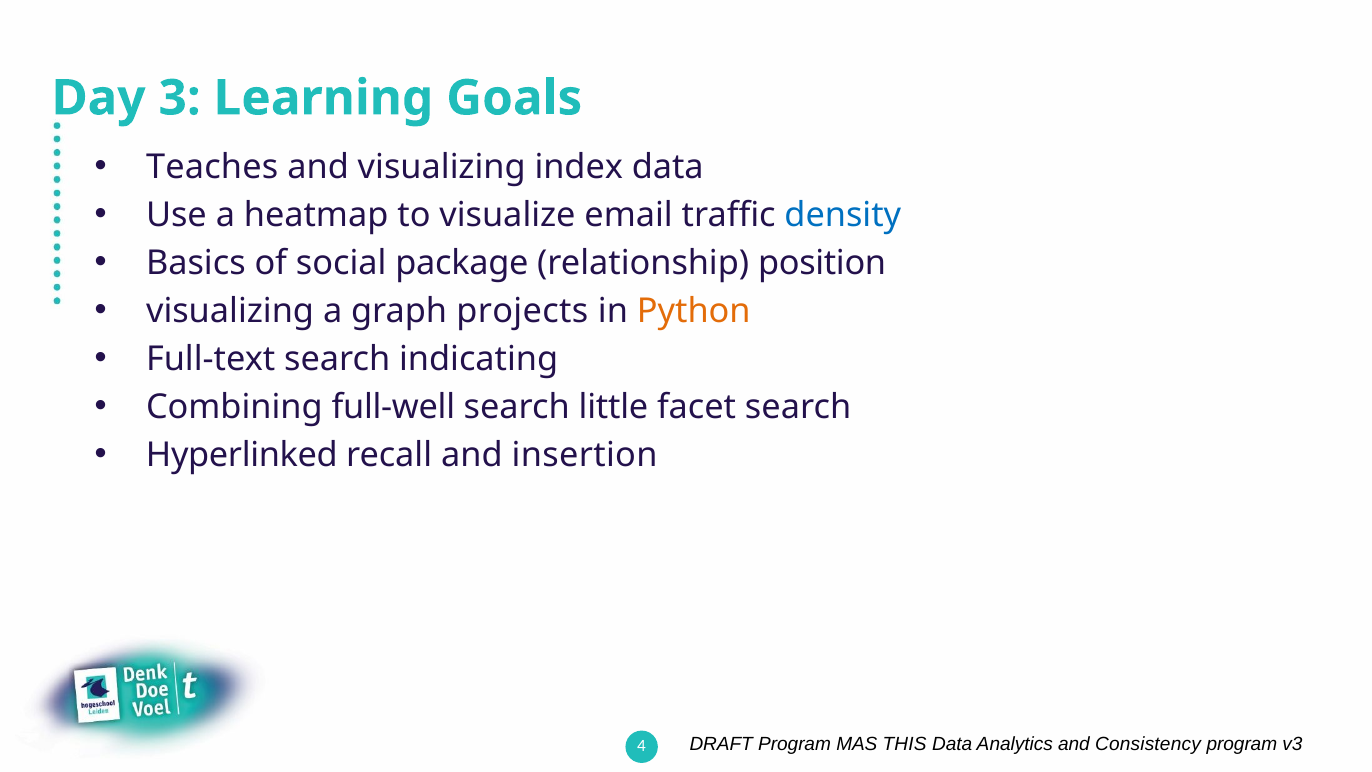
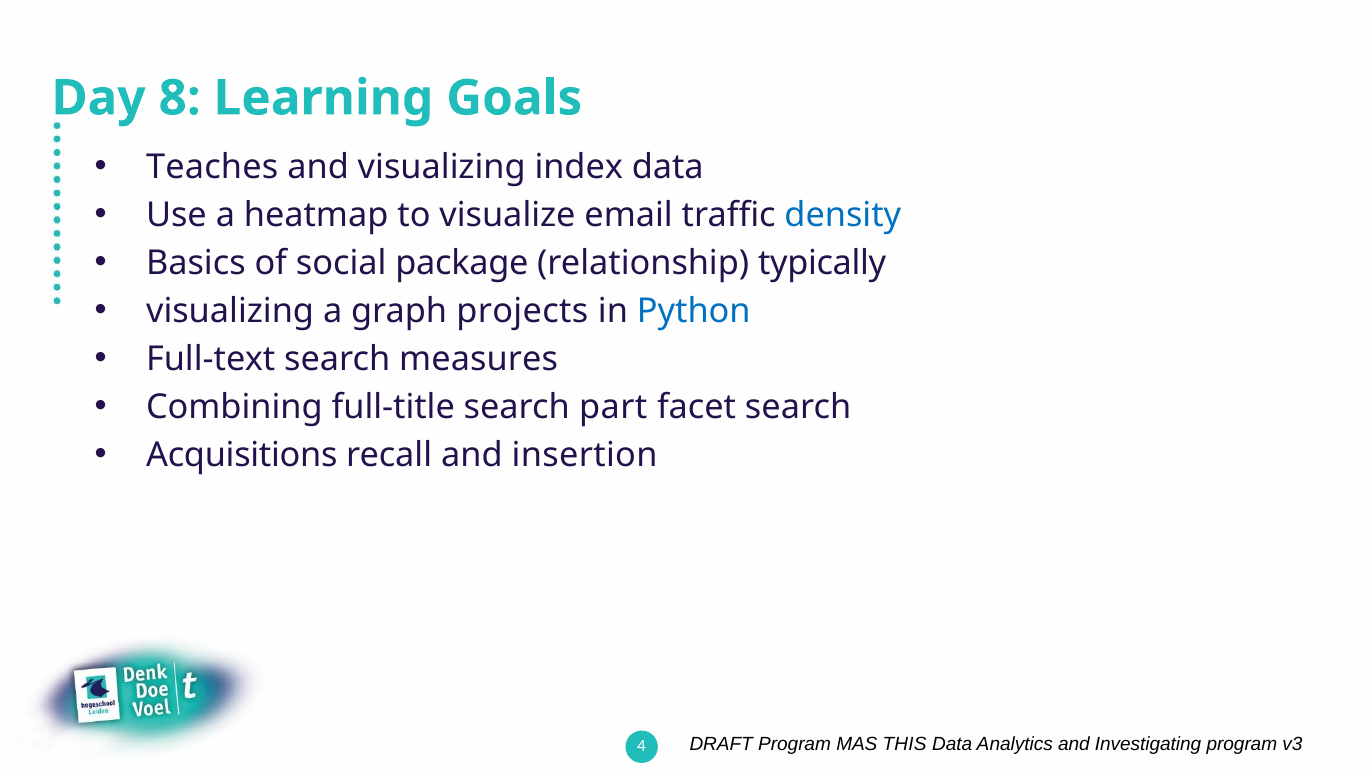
3: 3 -> 8
position: position -> typically
Python colour: orange -> blue
indicating: indicating -> measures
full-well: full-well -> full-title
little: little -> part
Hyperlinked: Hyperlinked -> Acquisitions
Consistency: Consistency -> Investigating
